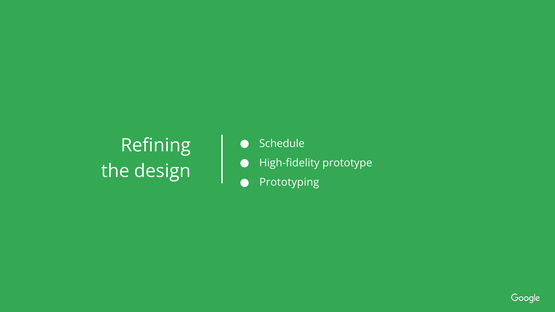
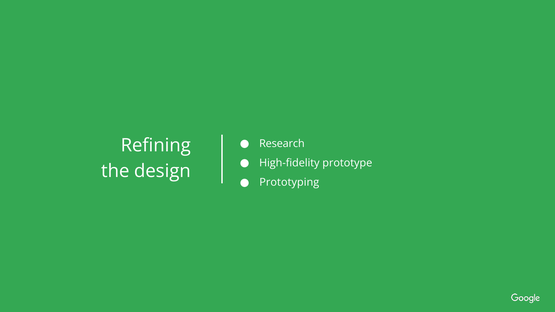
Schedule: Schedule -> Research
